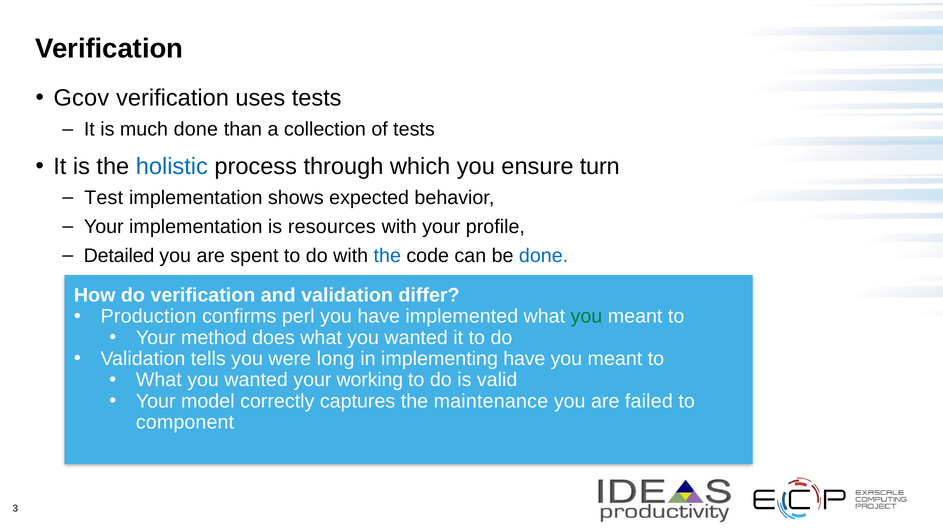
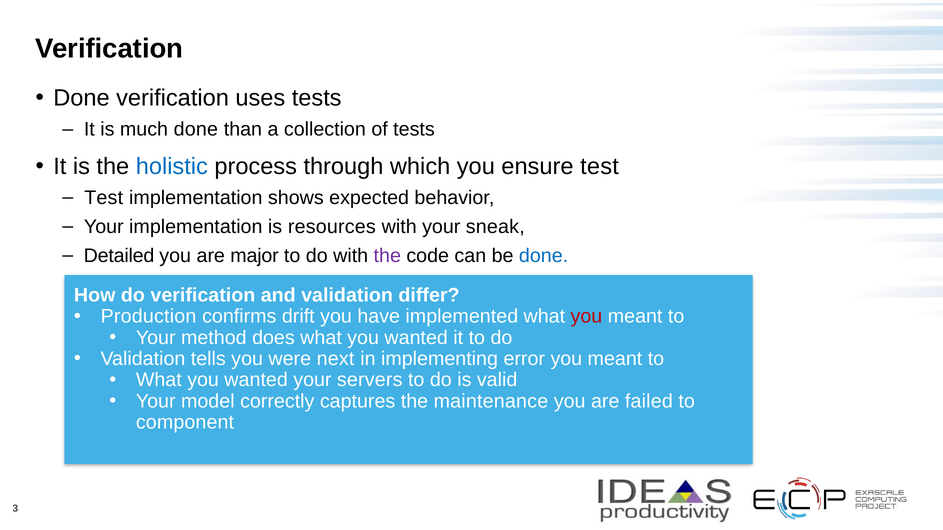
Gcov at (81, 98): Gcov -> Done
ensure turn: turn -> test
profile: profile -> sneak
spent: spent -> major
the at (387, 256) colour: blue -> purple
perl: perl -> drift
you at (586, 317) colour: green -> red
long: long -> next
implementing have: have -> error
working: working -> servers
